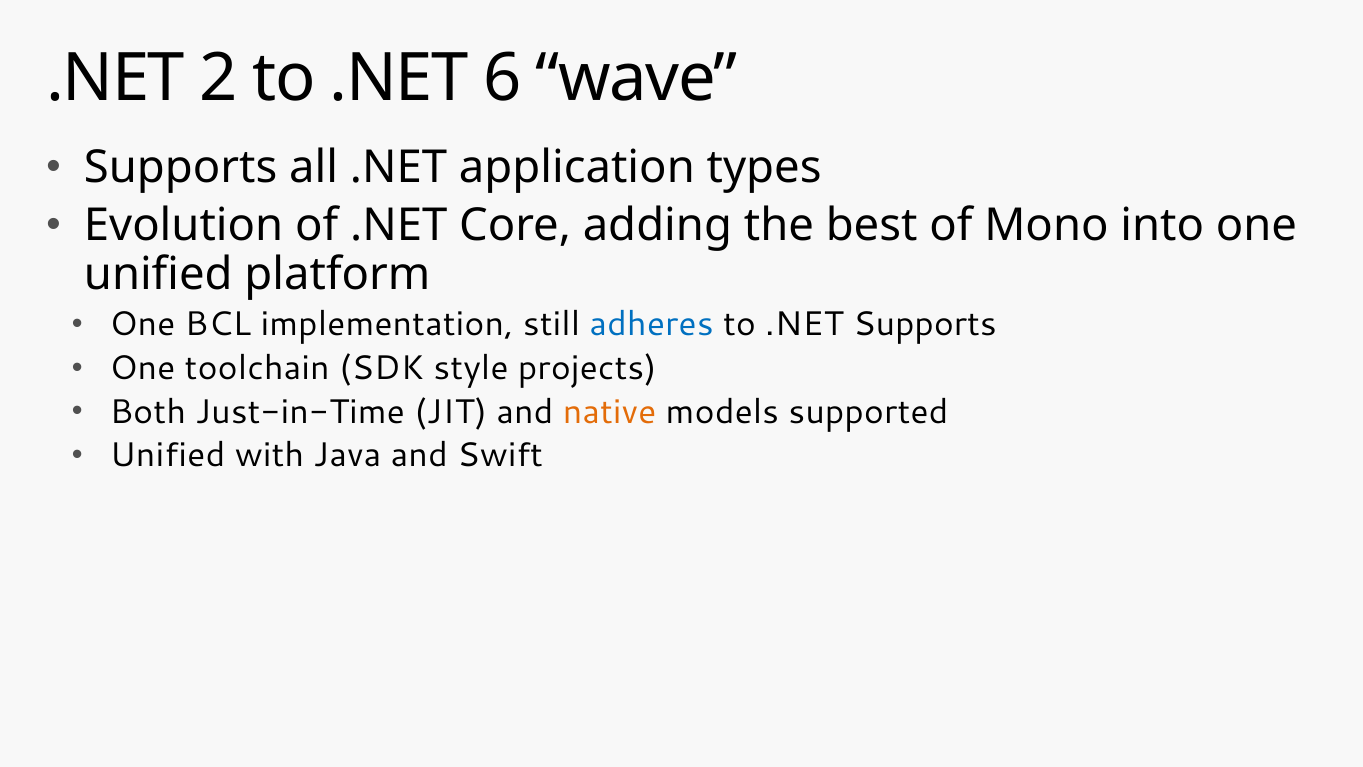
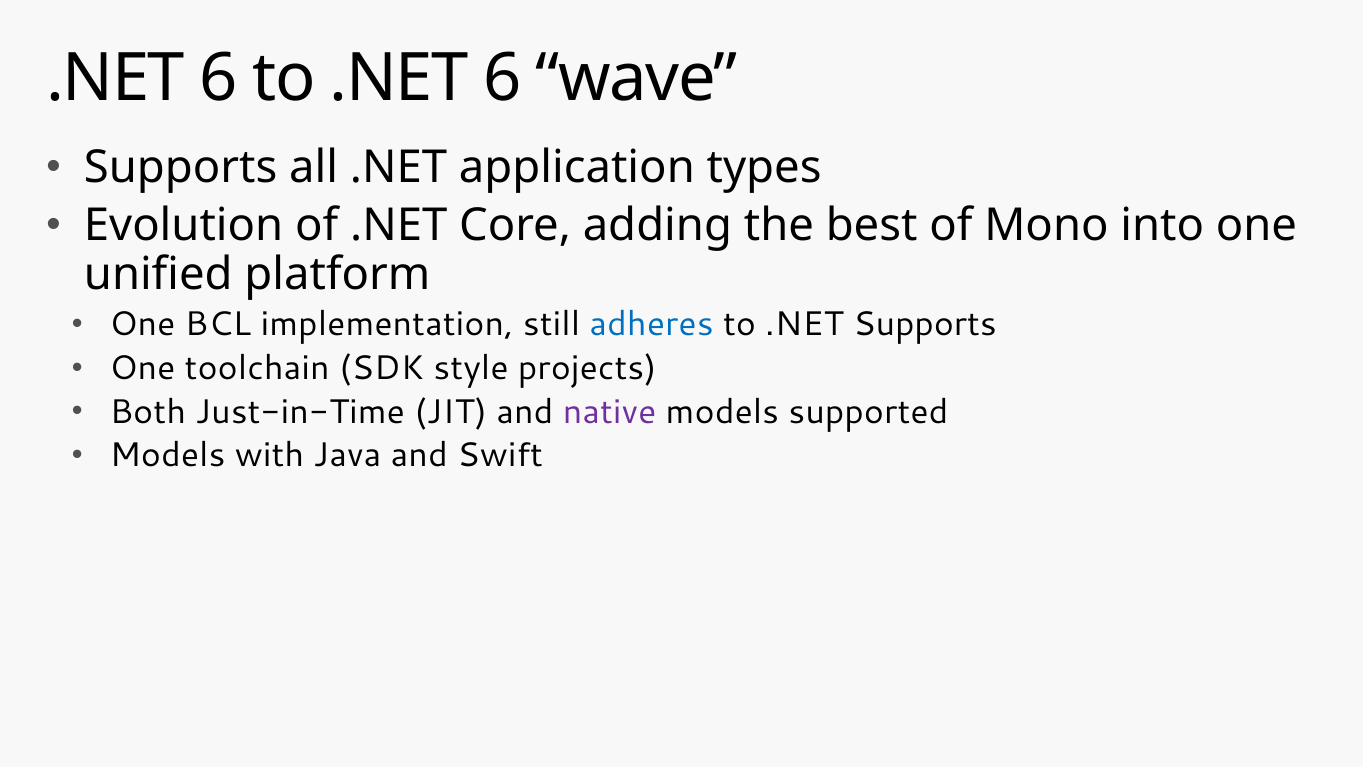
2 at (219, 78): 2 -> 6
native colour: orange -> purple
Unified at (167, 455): Unified -> Models
